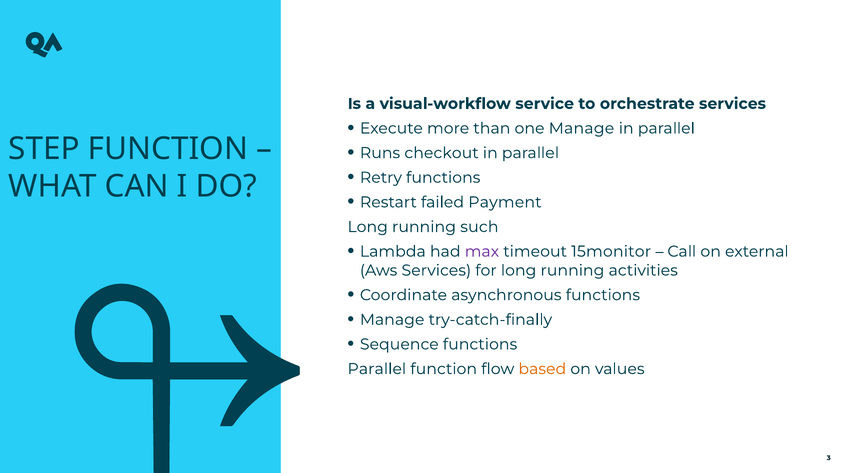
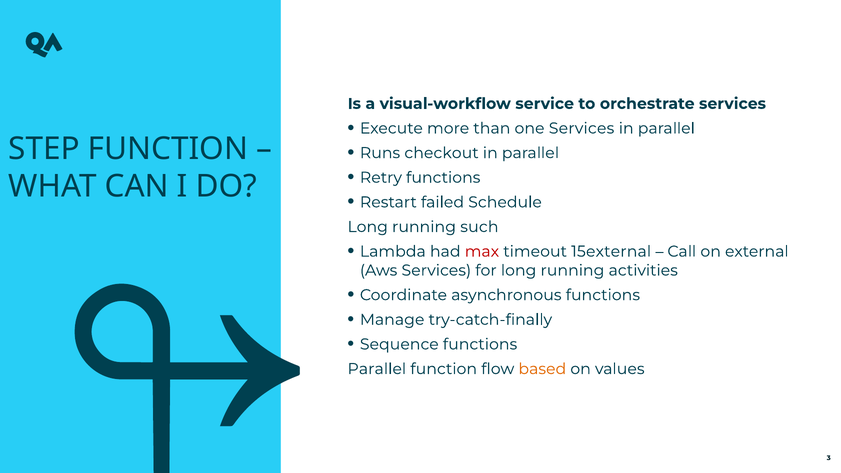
one Manage: Manage -> Services
Payment: Payment -> Schedule
max colour: purple -> red
15monitor: 15monitor -> 15external
